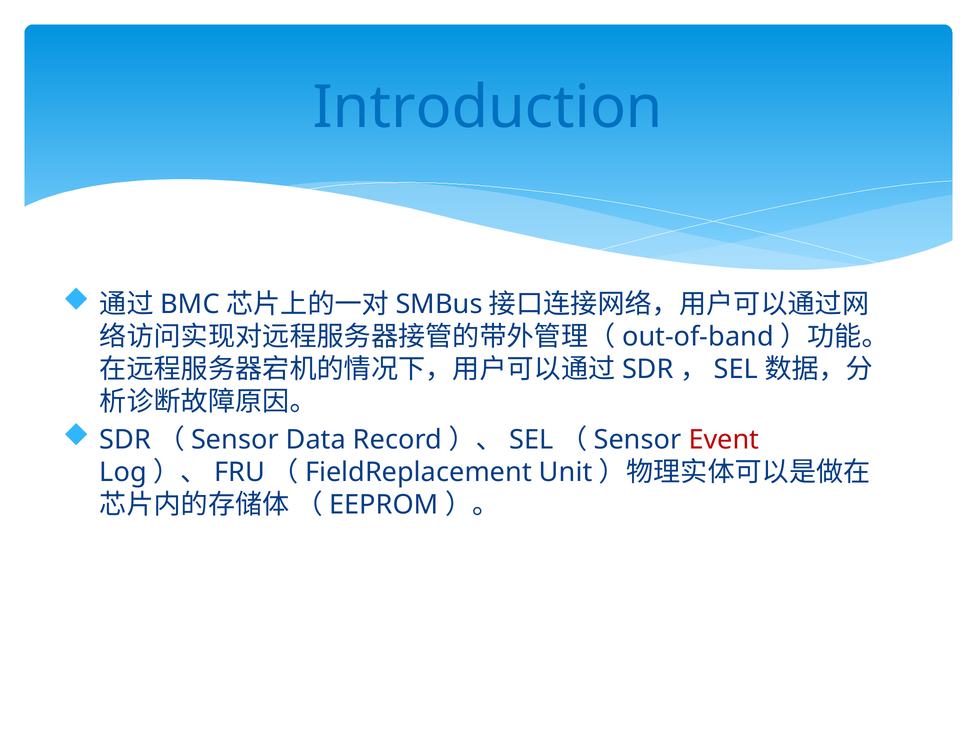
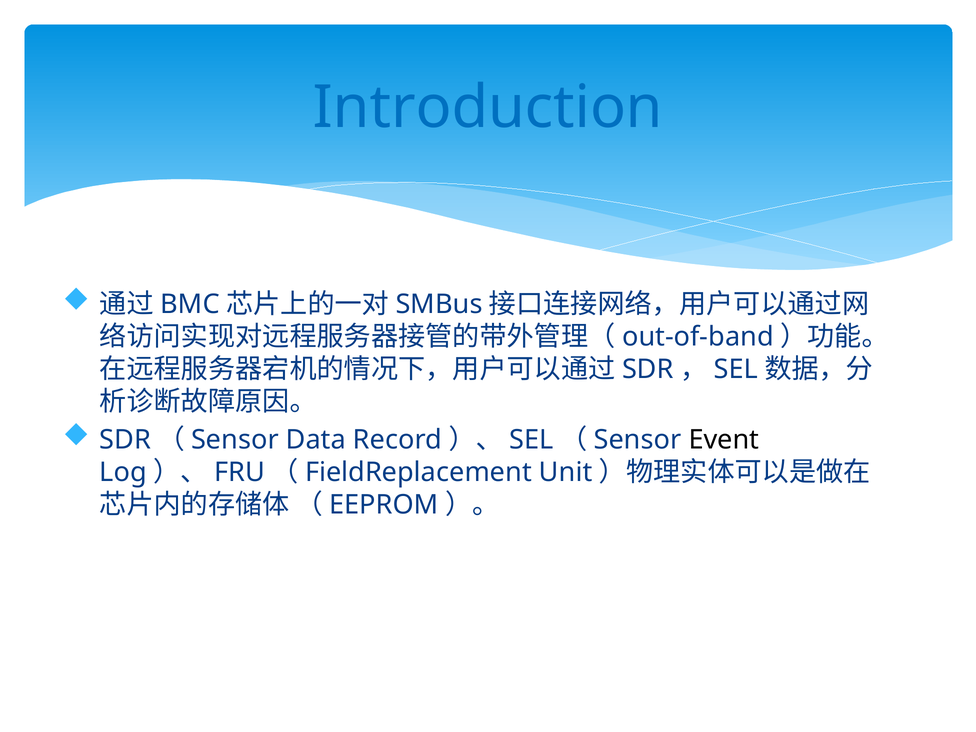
Event colour: red -> black
